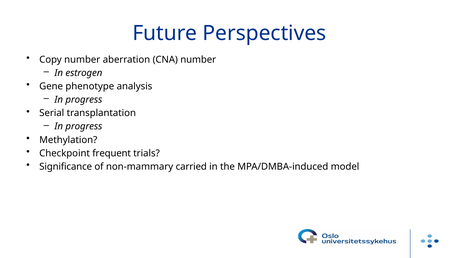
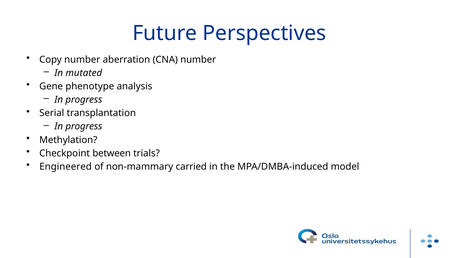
estrogen: estrogen -> mutated
frequent: frequent -> between
Significance: Significance -> Engineered
